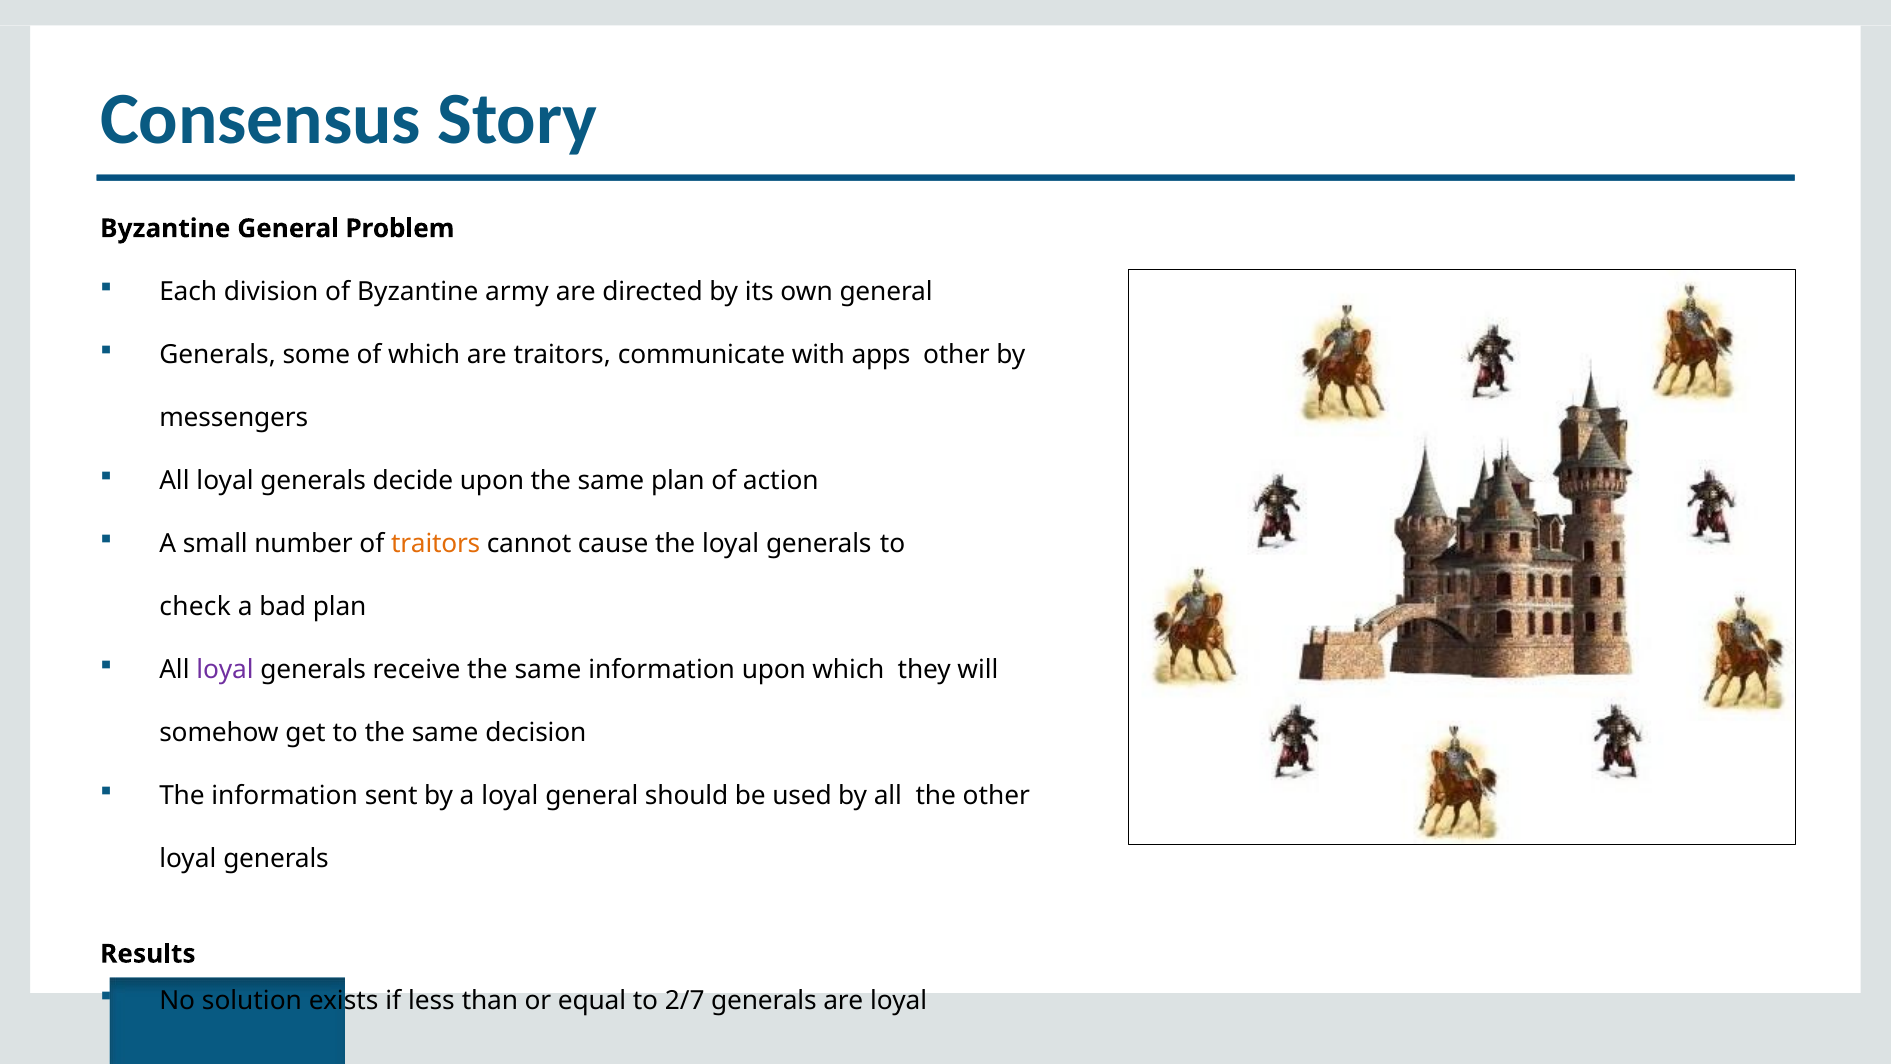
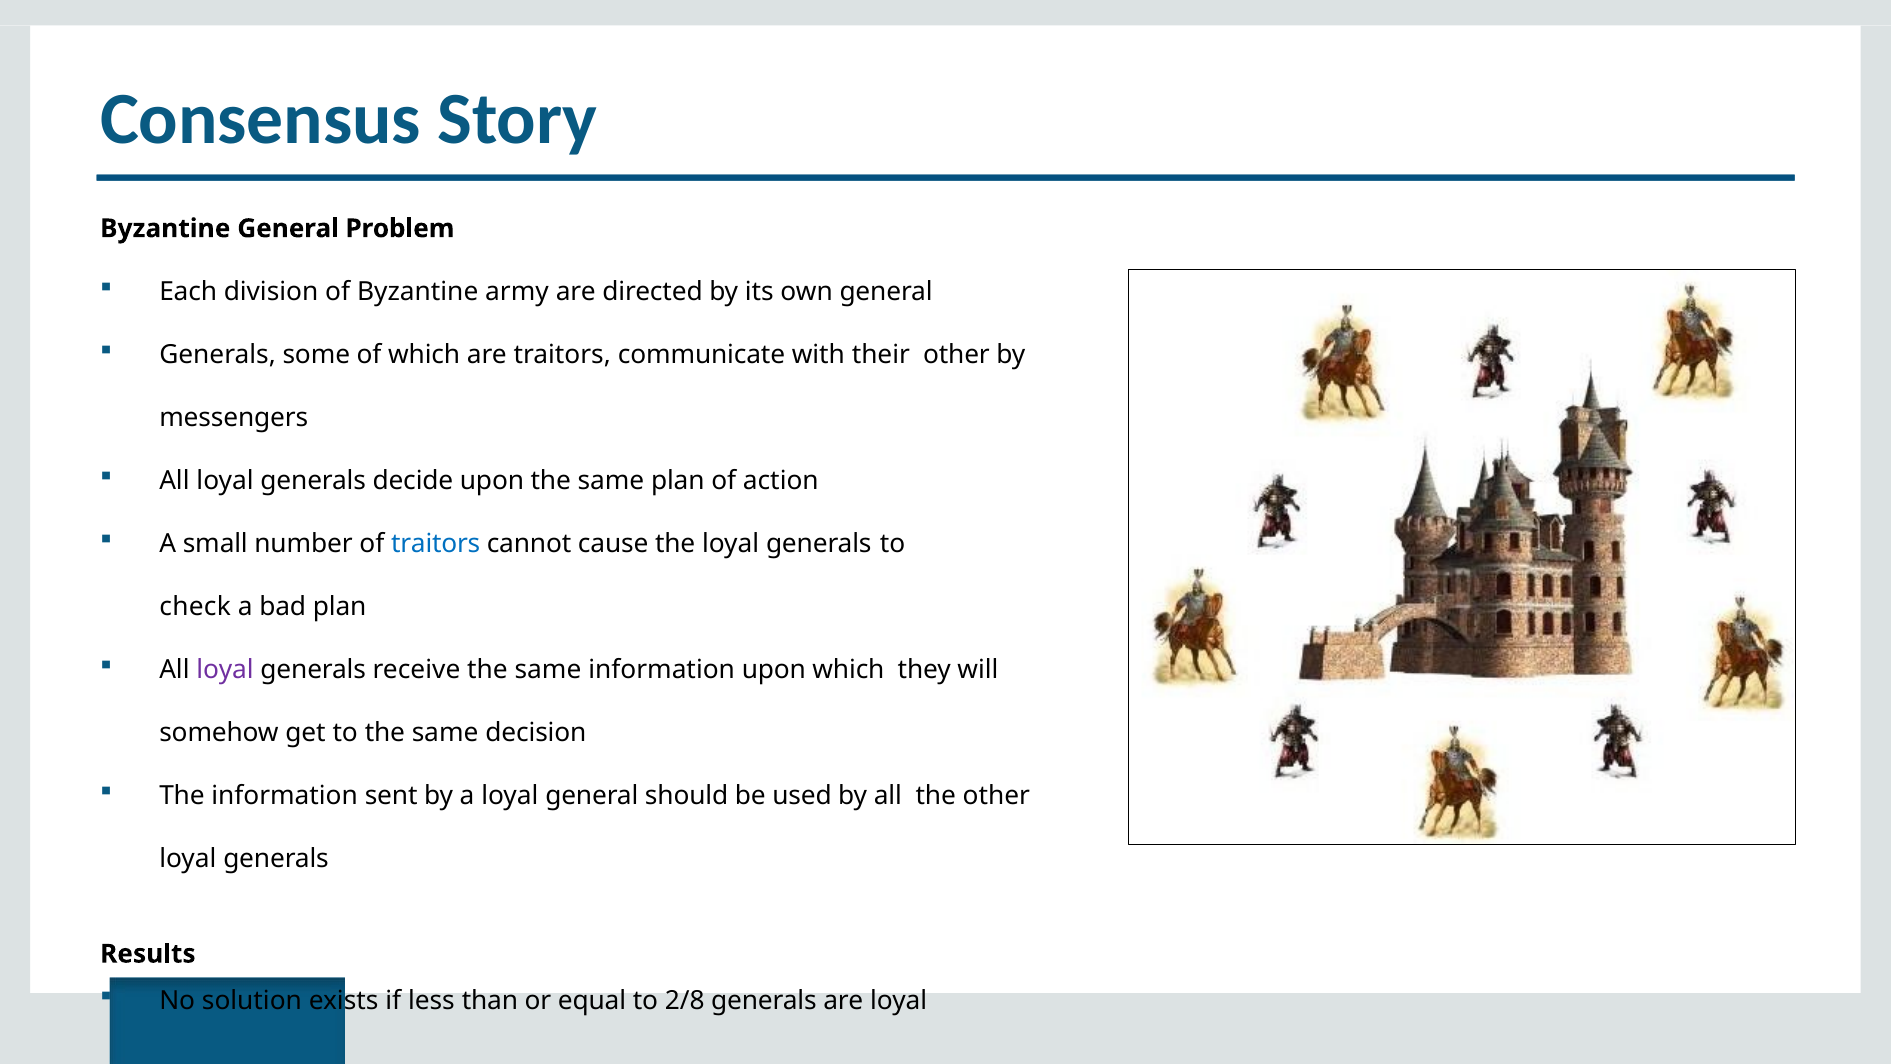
apps: apps -> their
traitors at (436, 544) colour: orange -> blue
2/7: 2/7 -> 2/8
